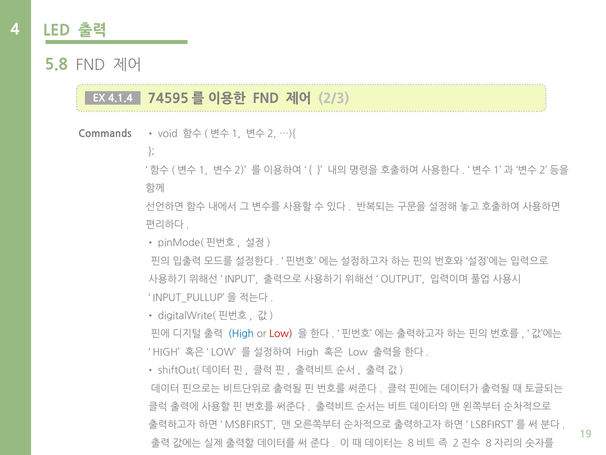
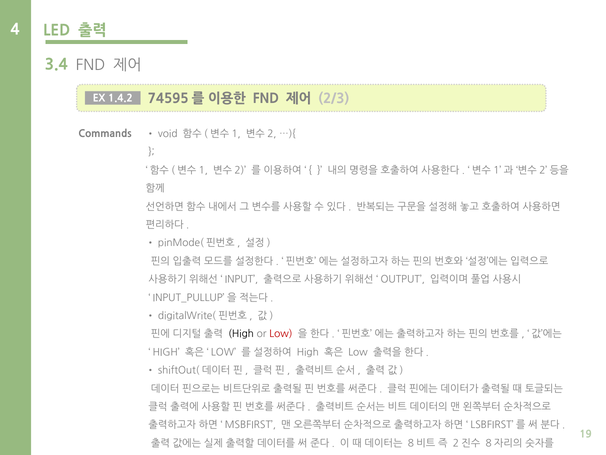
5.8: 5.8 -> 3.4
4.1.4: 4.1.4 -> 1.4.2
High at (241, 334) colour: blue -> black
